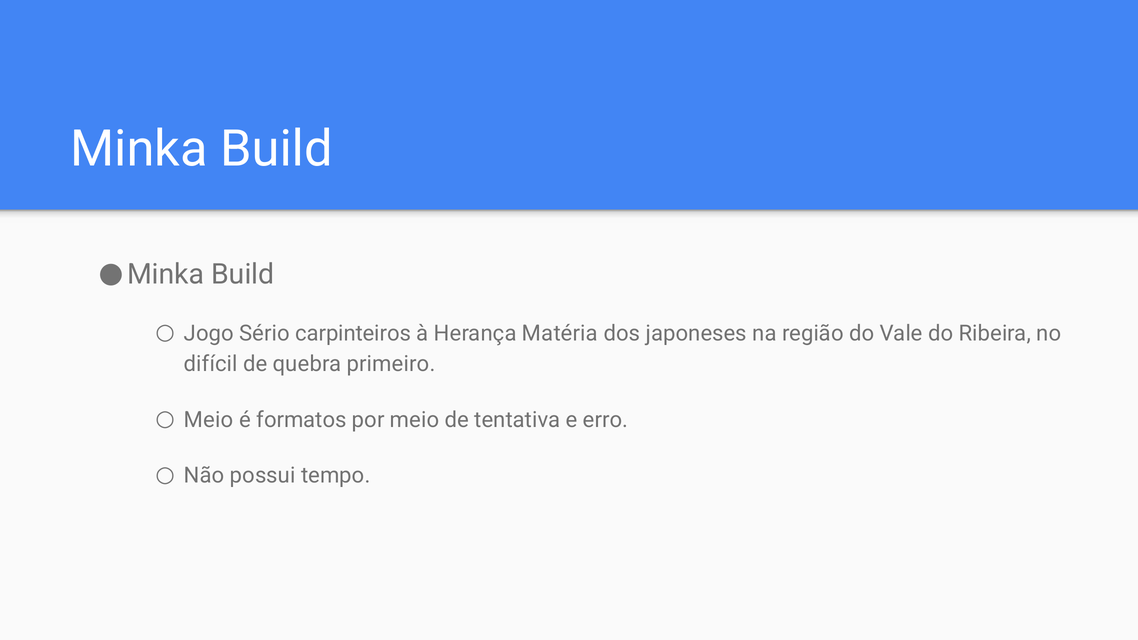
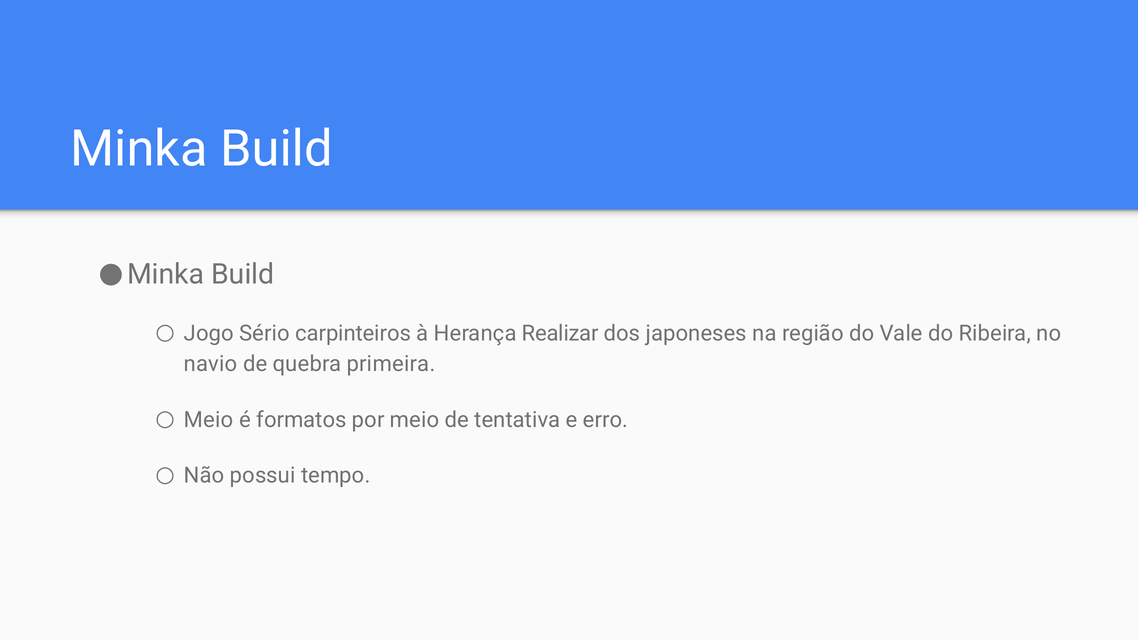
Matéria: Matéria -> Realizar
difícil: difícil -> navio
primeiro: primeiro -> primeira
